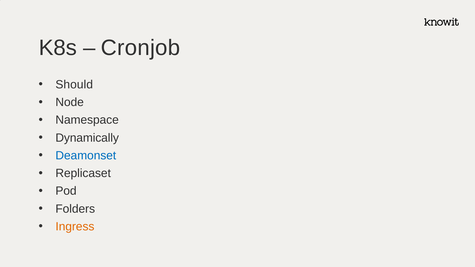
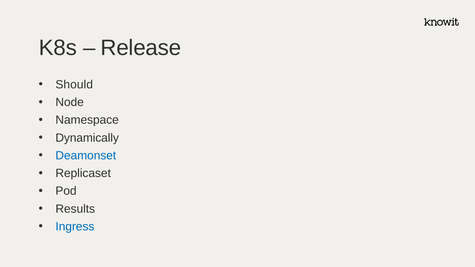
Cronjob: Cronjob -> Release
Folders: Folders -> Results
Ingress colour: orange -> blue
